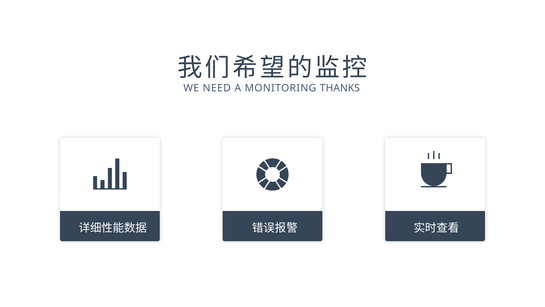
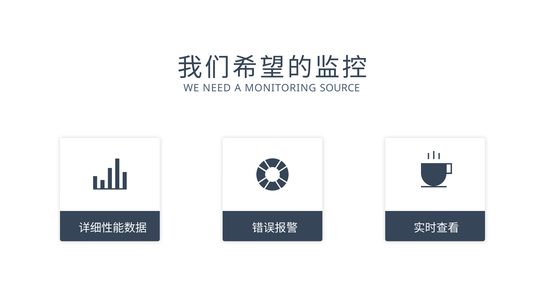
THANKS: THANKS -> SOURCE
